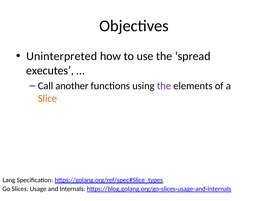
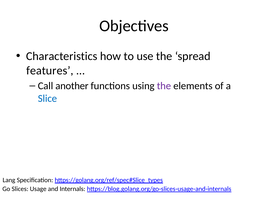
Uninterpreted: Uninterpreted -> Characteristics
executes: executes -> features
Slice colour: orange -> blue
